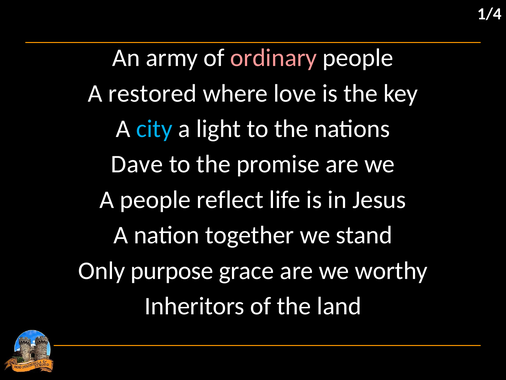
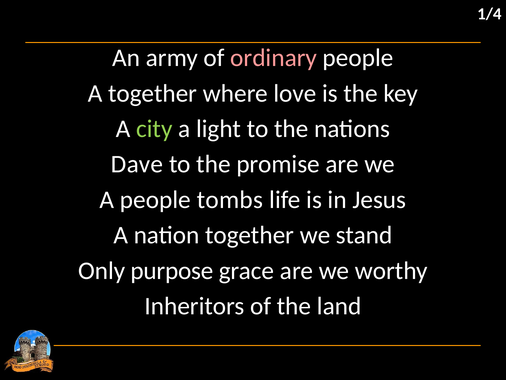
A restored: restored -> together
city colour: light blue -> light green
reflect: reflect -> tombs
